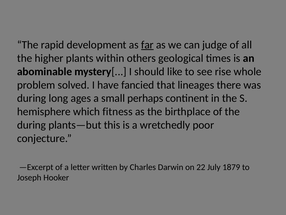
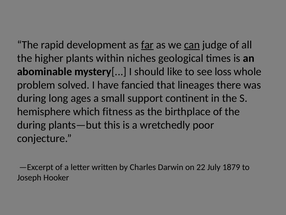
can underline: none -> present
others: others -> niches
rise: rise -> loss
perhaps: perhaps -> support
